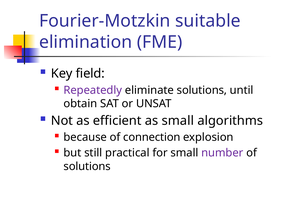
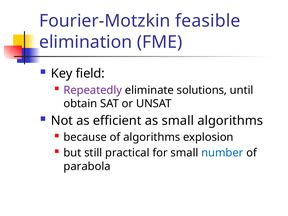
suitable: suitable -> feasible
of connection: connection -> algorithms
number colour: purple -> blue
solutions at (87, 166): solutions -> parabola
